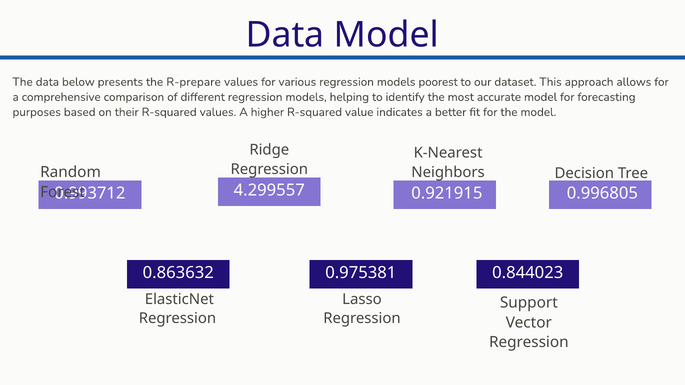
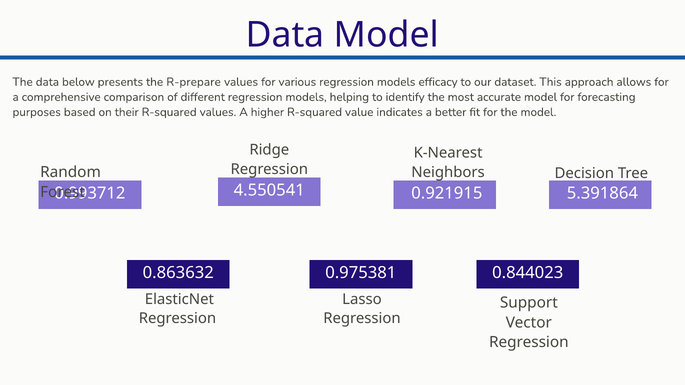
poorest: poorest -> efficacy
4.299557: 4.299557 -> 4.550541
0.996805: 0.996805 -> 5.391864
